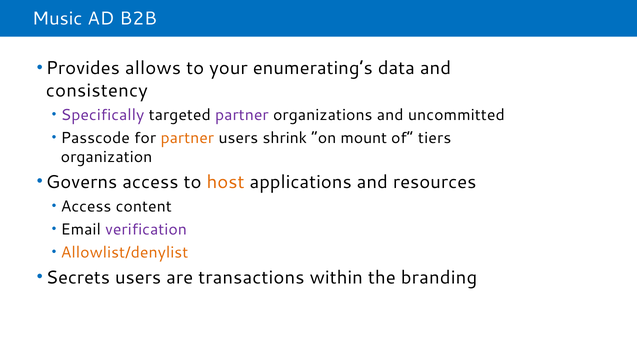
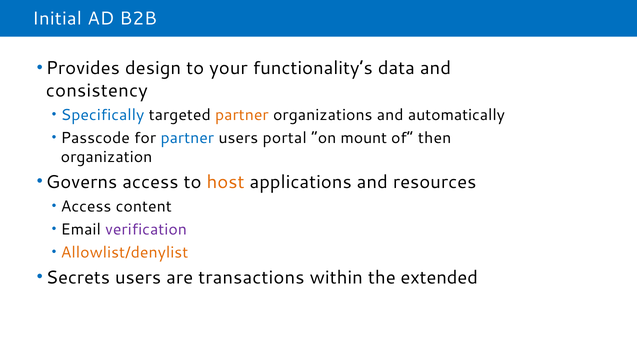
Music: Music -> Initial
allows: allows -> design
enumerating’s: enumerating’s -> functionality’s
Specifically colour: purple -> blue
partner at (242, 115) colour: purple -> orange
uncommitted: uncommitted -> automatically
partner at (187, 138) colour: orange -> blue
shrink: shrink -> portal
tiers: tiers -> then
branding: branding -> extended
